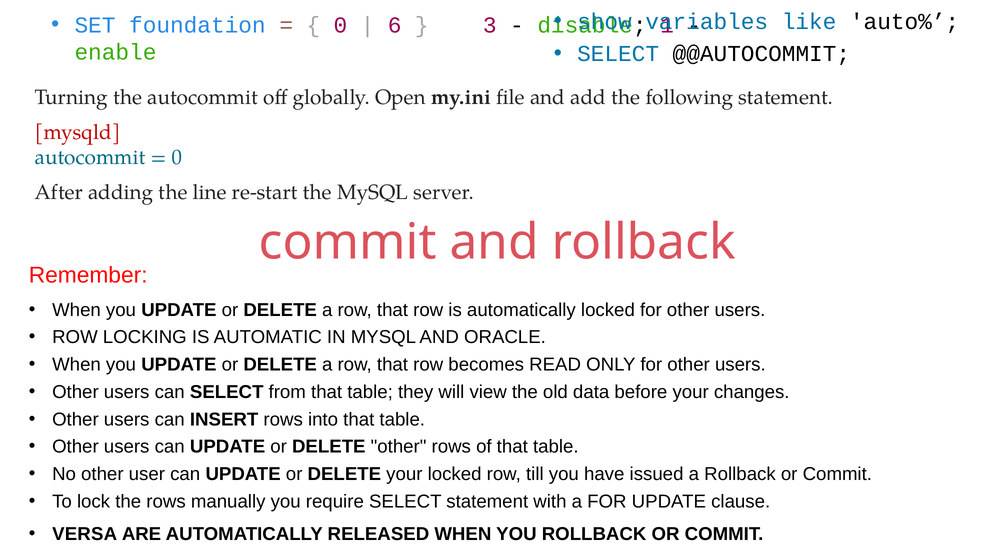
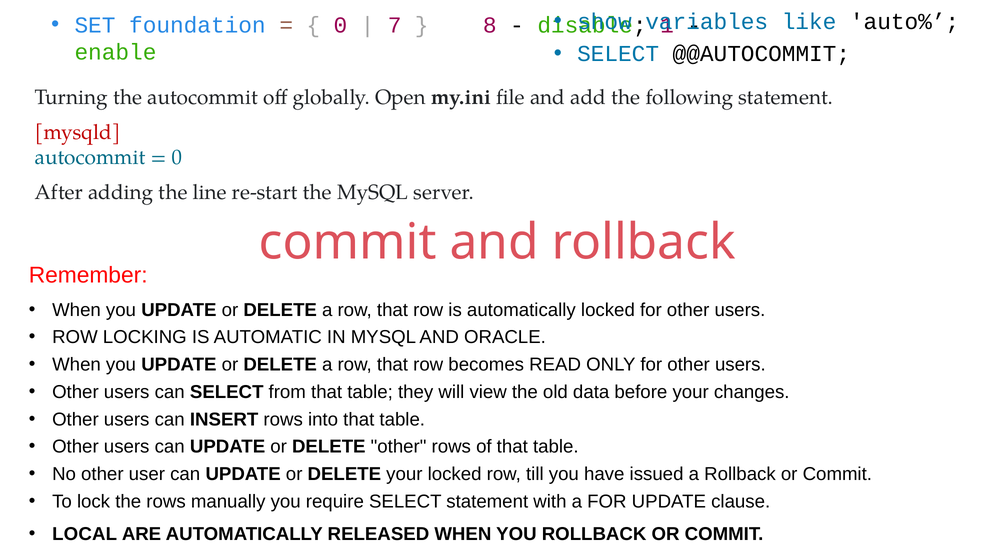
6: 6 -> 7
3: 3 -> 8
VERSA: VERSA -> LOCAL
